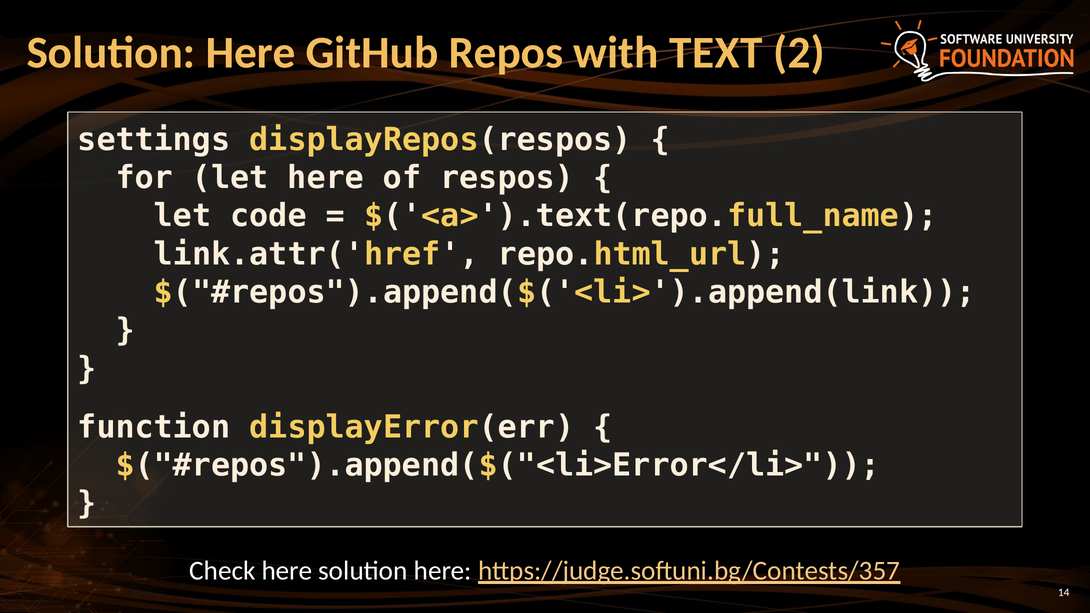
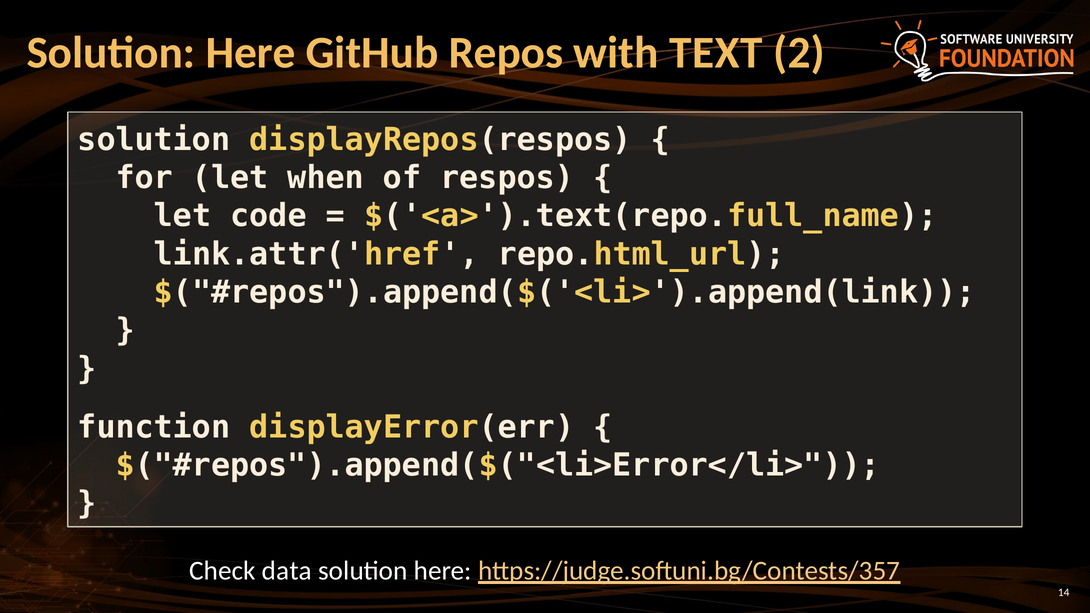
settings at (154, 140): settings -> solution
let here: here -> when
Check here: here -> data
